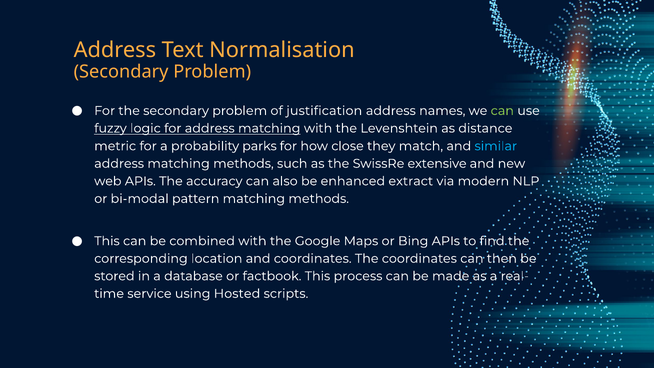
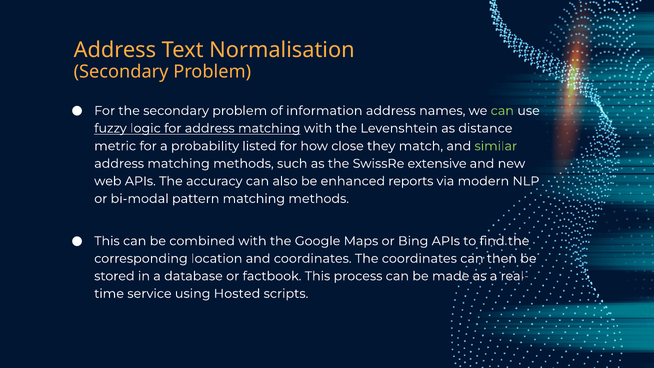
justification: justification -> information
parks: parks -> listed
similar colour: light blue -> light green
extract: extract -> reports
